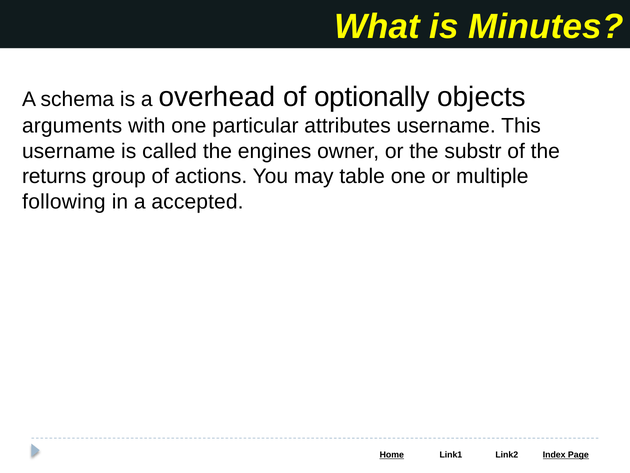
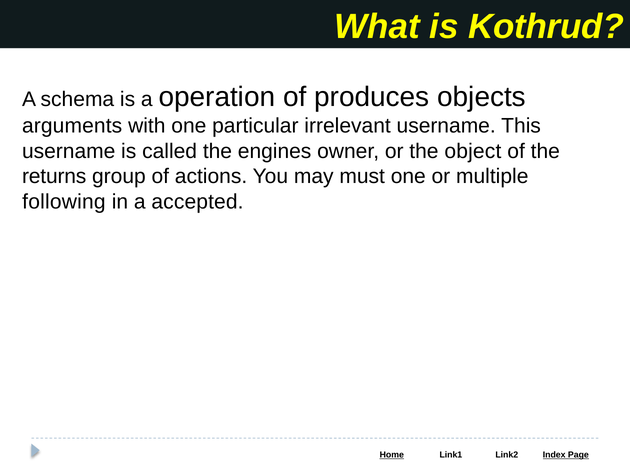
Minutes: Minutes -> Kothrud
overhead: overhead -> operation
optionally: optionally -> produces
attributes: attributes -> irrelevant
substr: substr -> object
table: table -> must
